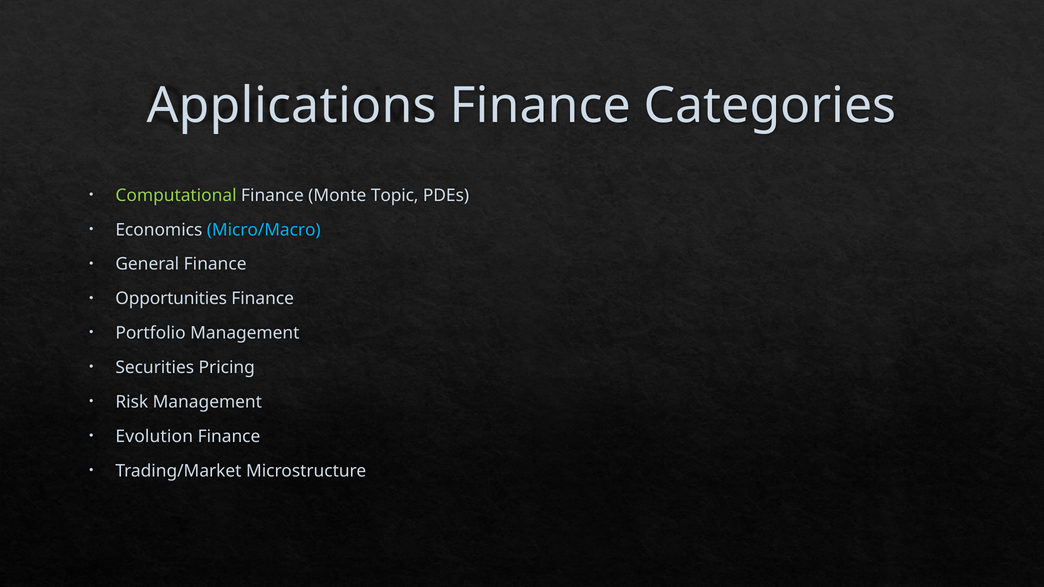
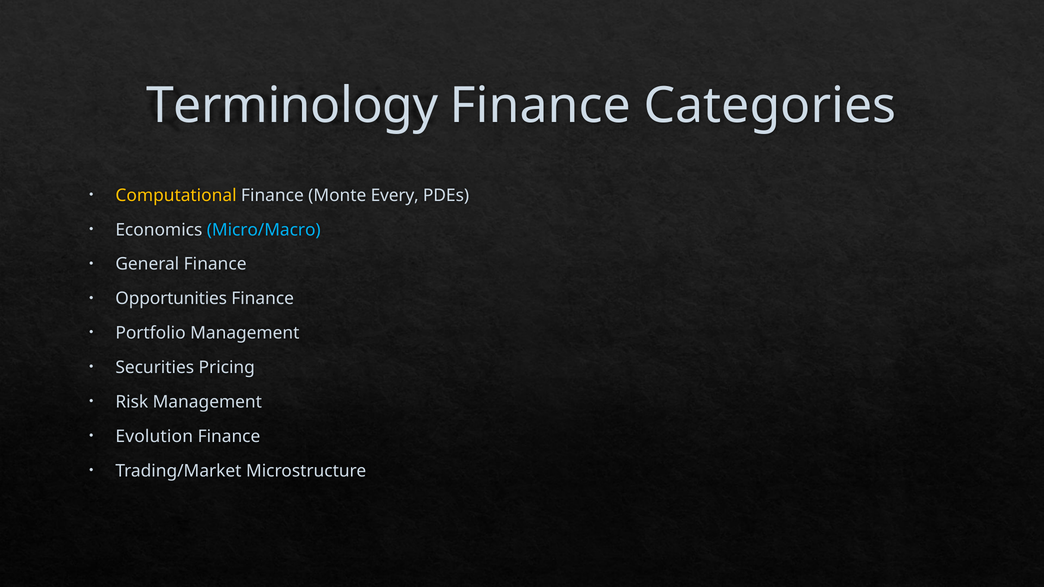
Applications: Applications -> Terminology
Computational colour: light green -> yellow
Topic: Topic -> Every
